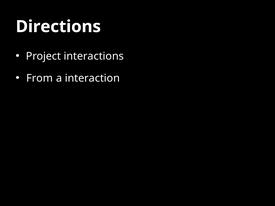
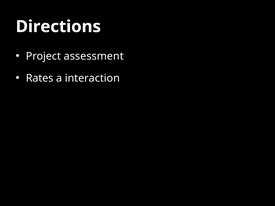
interactions: interactions -> assessment
From: From -> Rates
